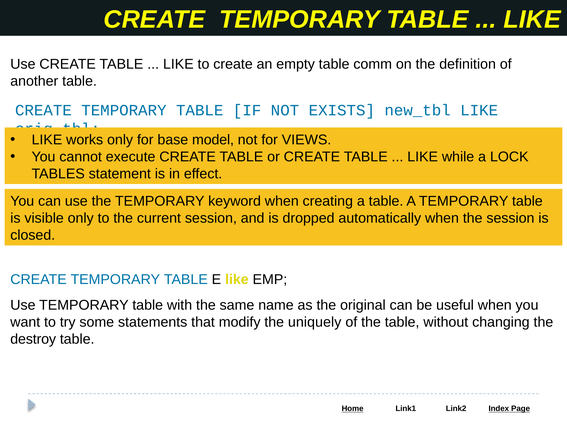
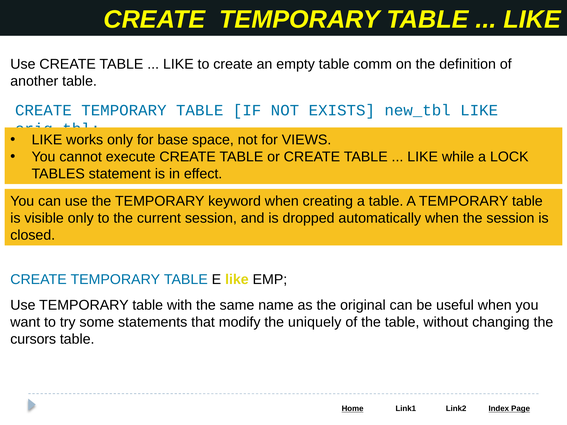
model: model -> space
destroy: destroy -> cursors
